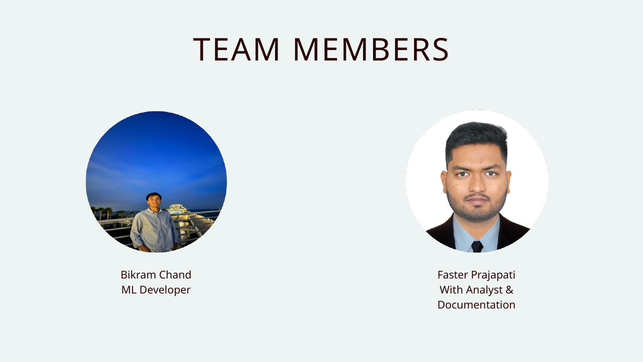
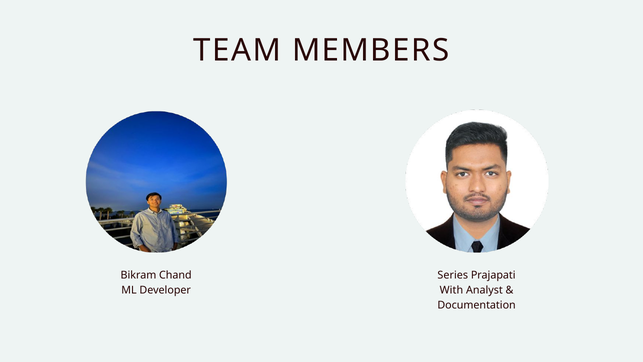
Faster: Faster -> Series
